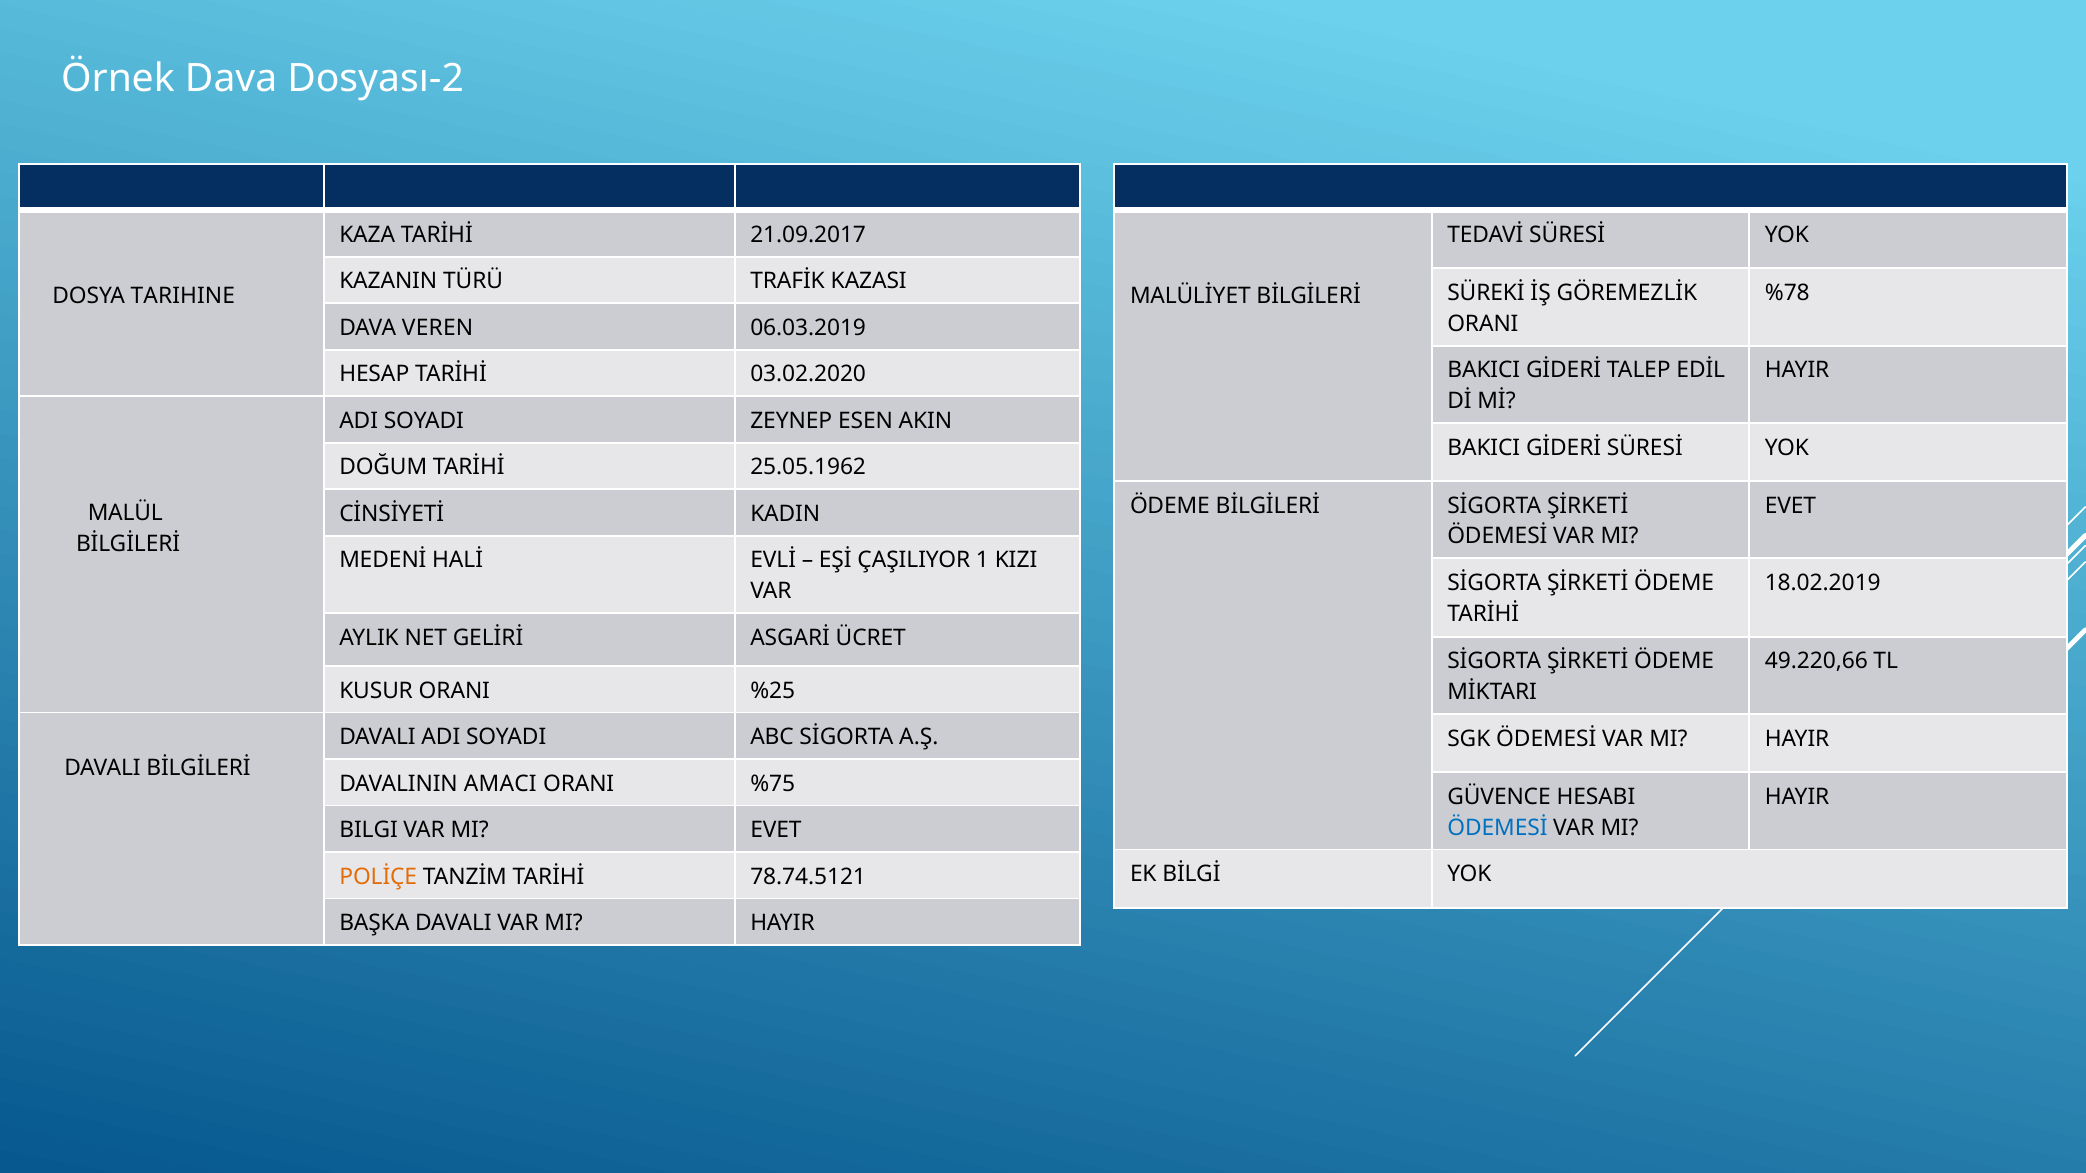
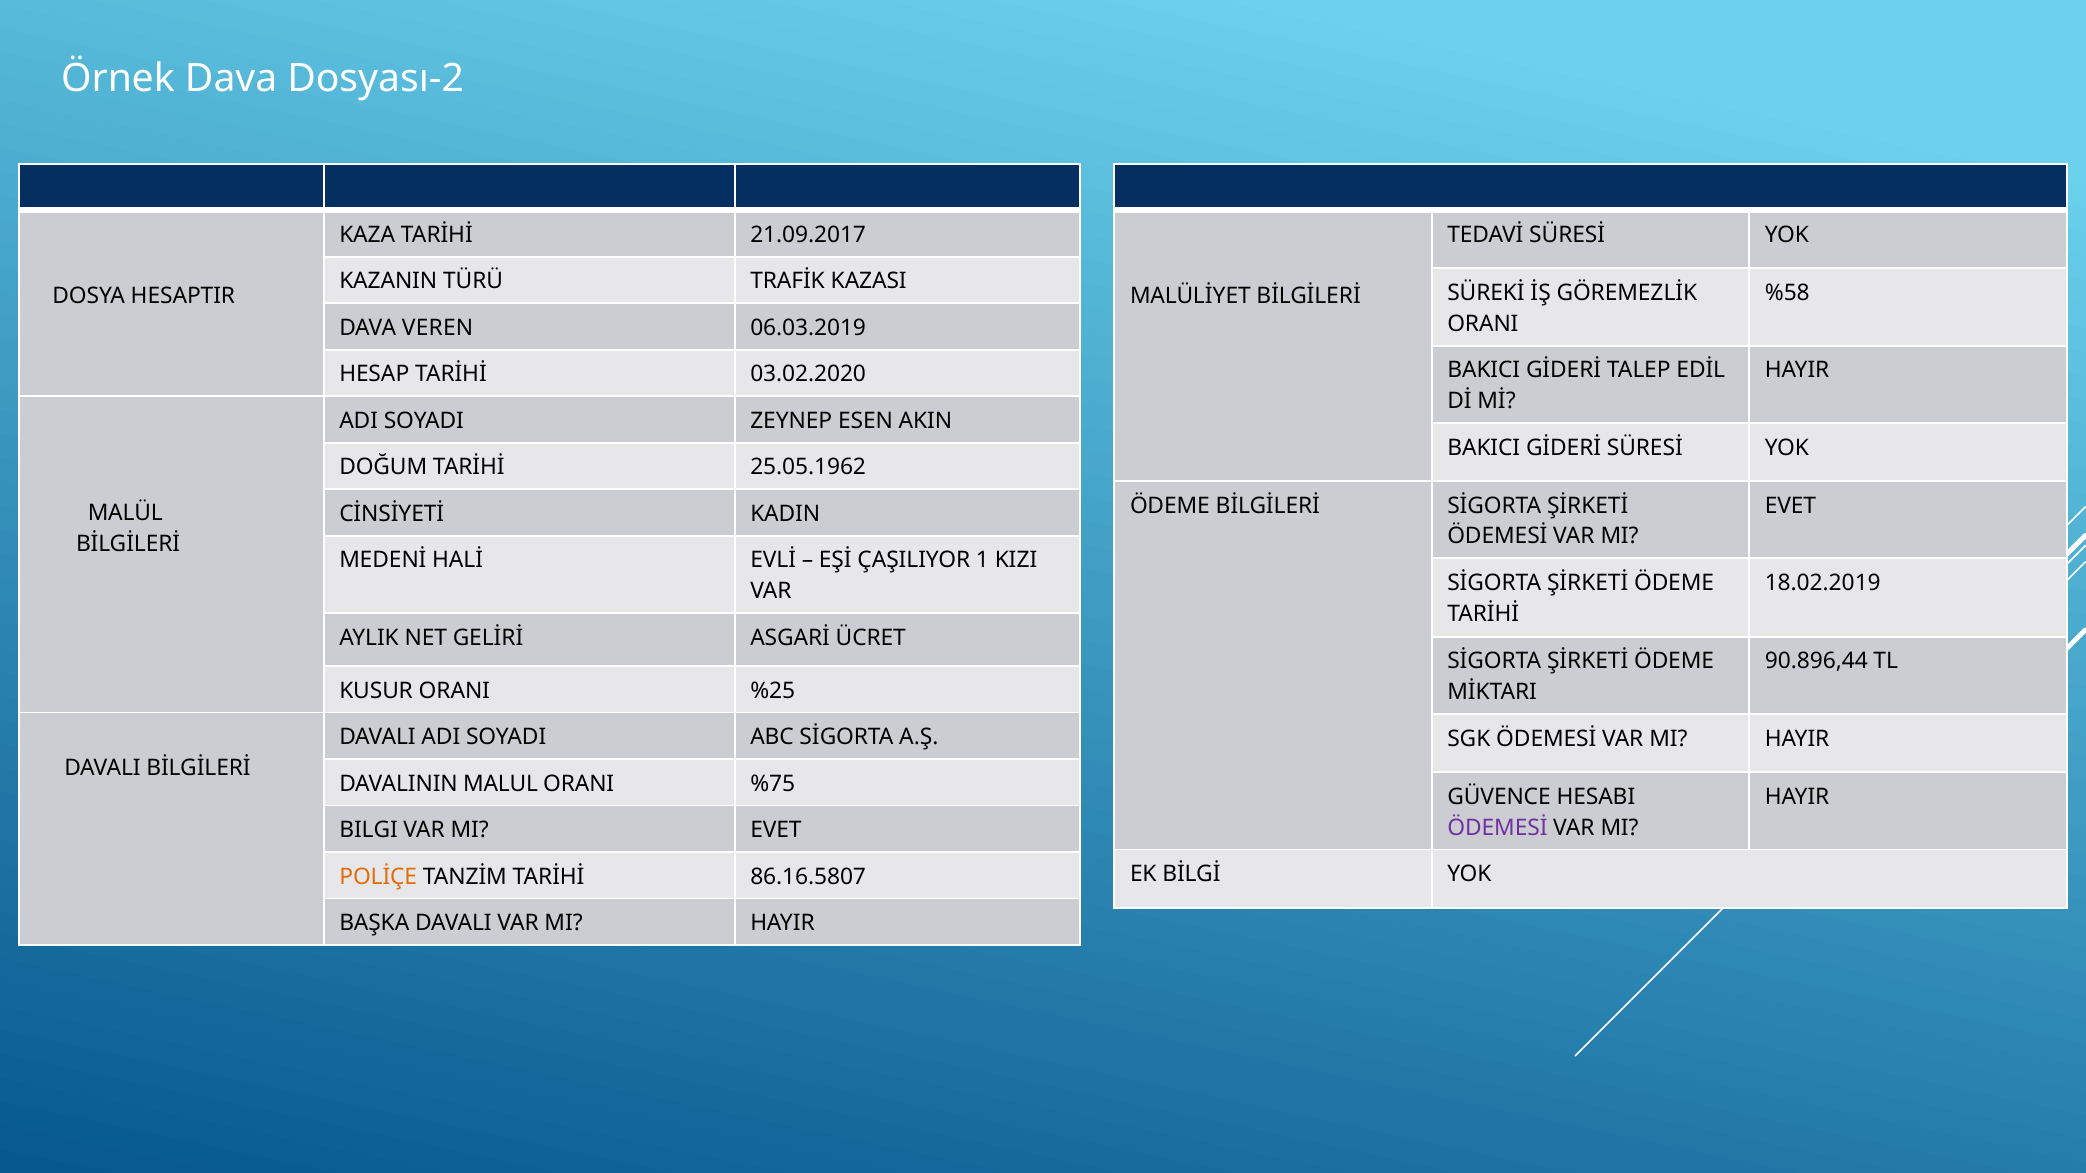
%78: %78 -> %58
TARIHINE: TARIHINE -> HESAPTIR
49.220,66: 49.220,66 -> 90.896,44
AMACI: AMACI -> MALUL
ÖDEMESİ at (1497, 828) colour: blue -> purple
78.74.5121: 78.74.5121 -> 86.16.5807
